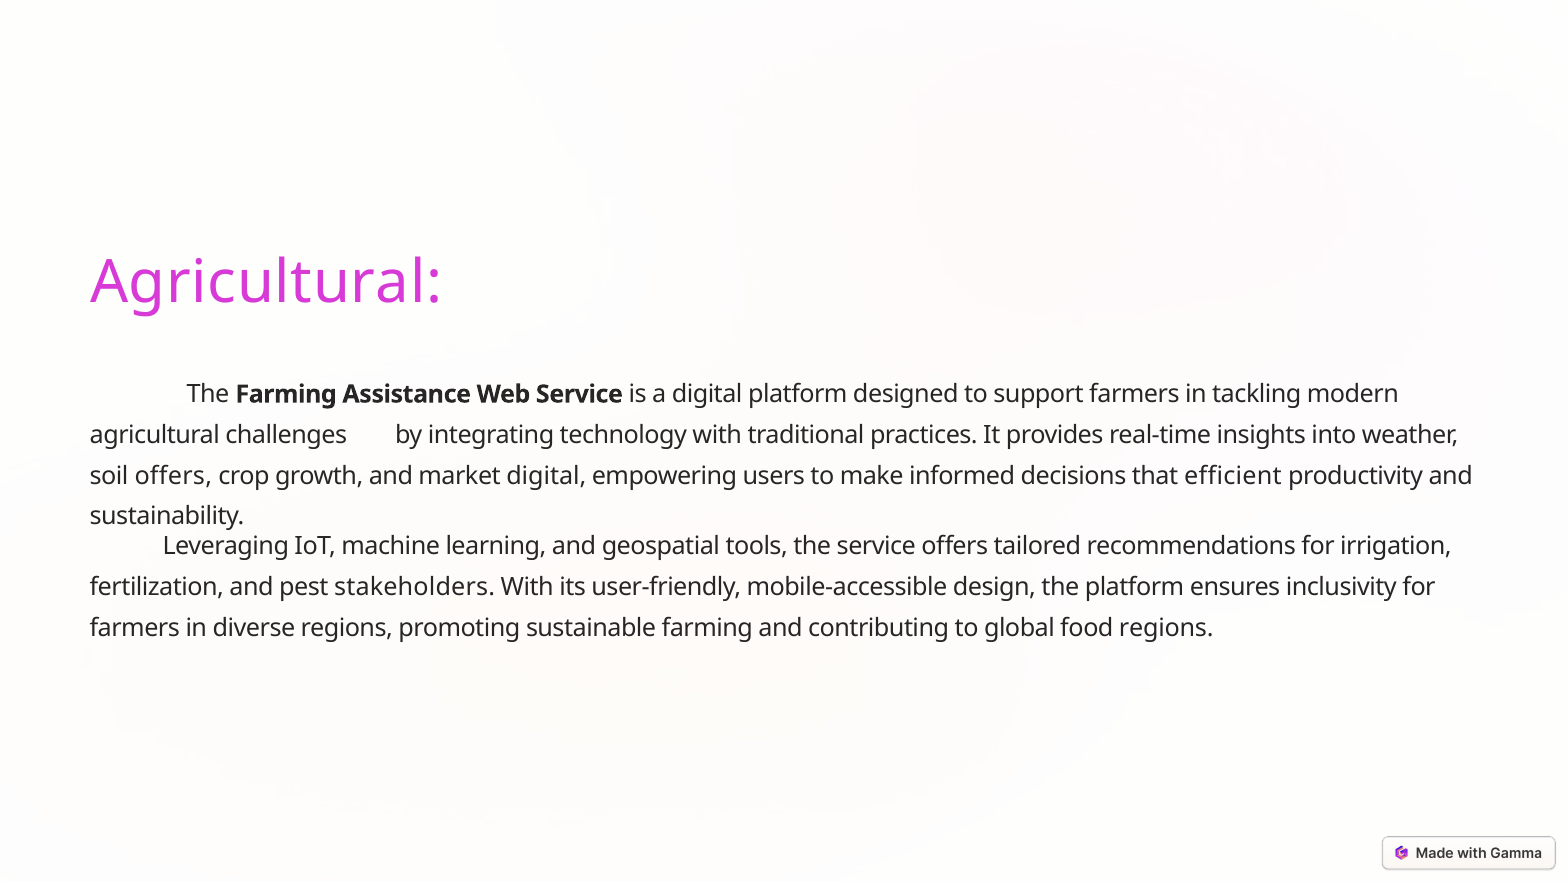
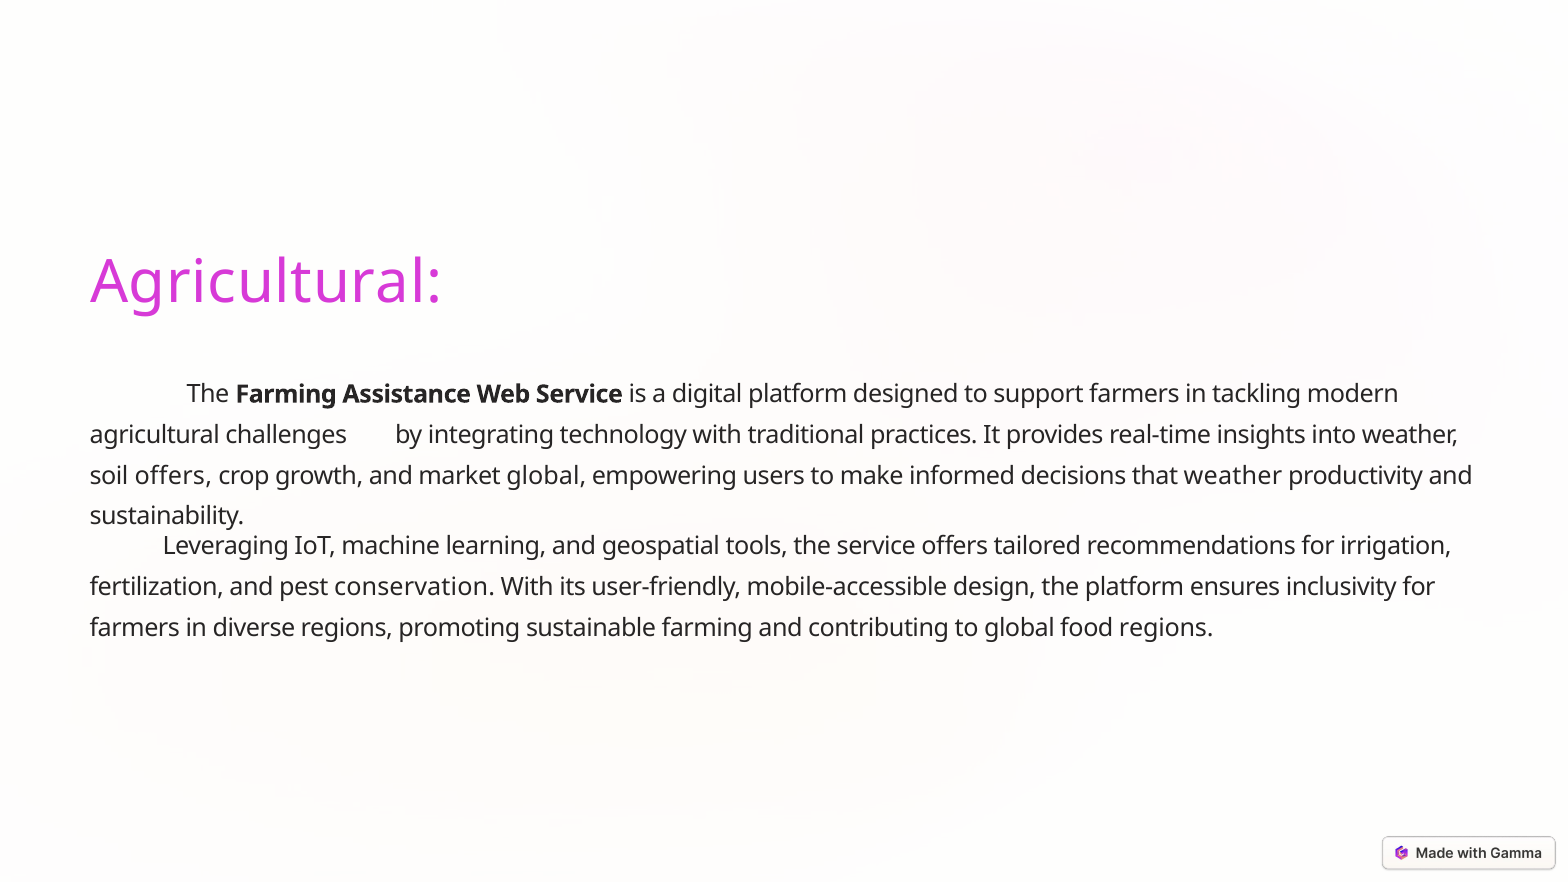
market digital: digital -> global
that efficient: efficient -> weather
stakeholders: stakeholders -> conservation
